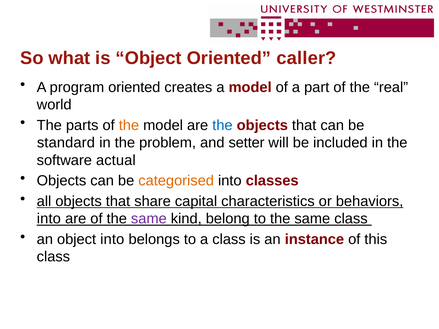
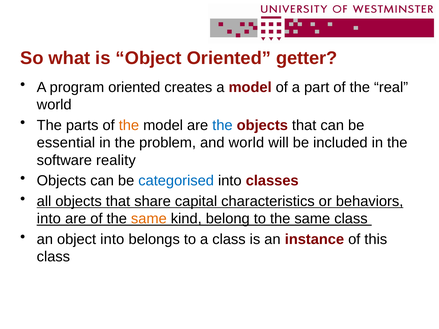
caller: caller -> getter
standard: standard -> essential
and setter: setter -> world
actual: actual -> reality
categorised colour: orange -> blue
same at (149, 219) colour: purple -> orange
